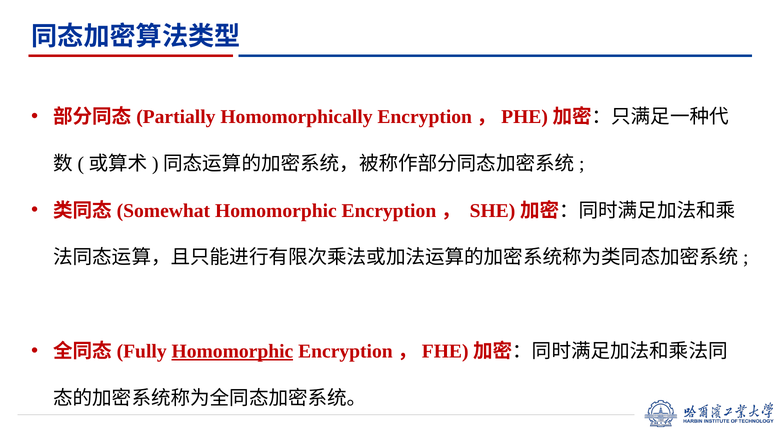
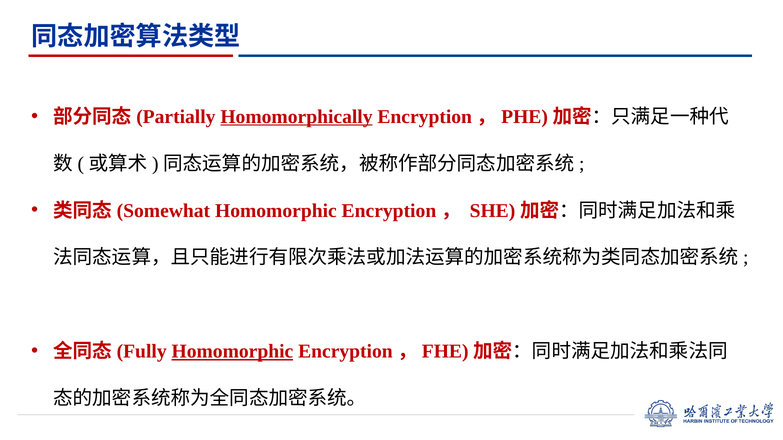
Homomorphically underline: none -> present
